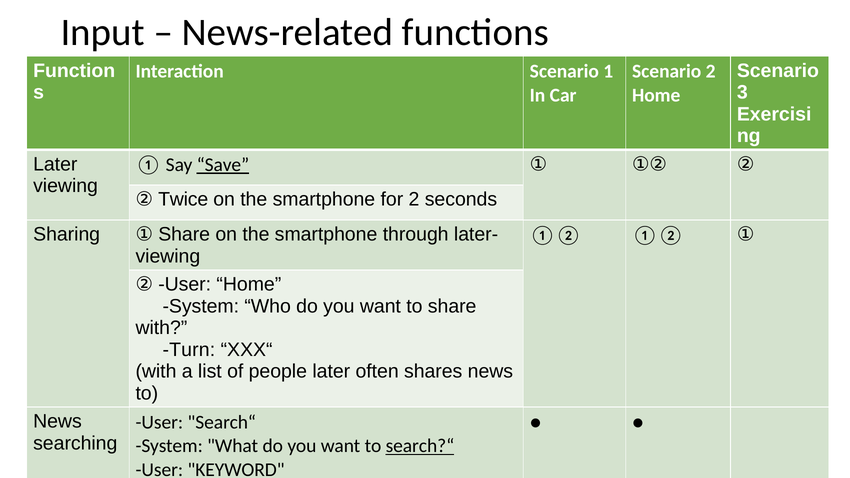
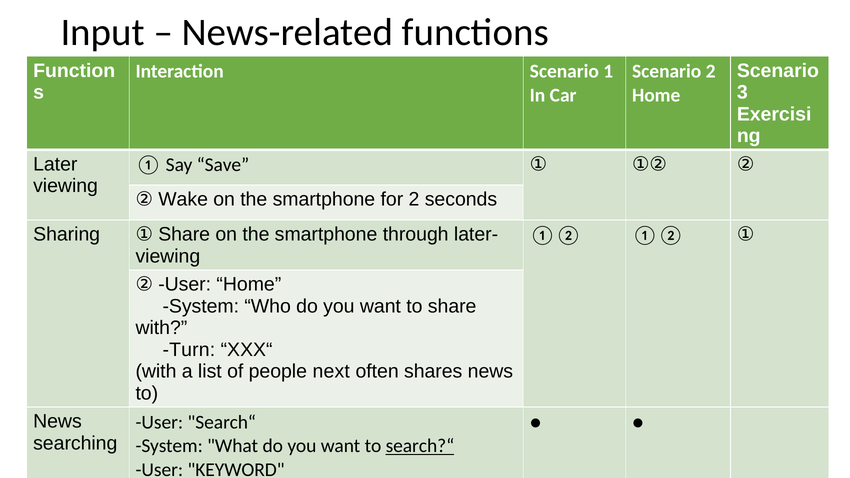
Save underline: present -> none
Twice: Twice -> Wake
people later: later -> next
